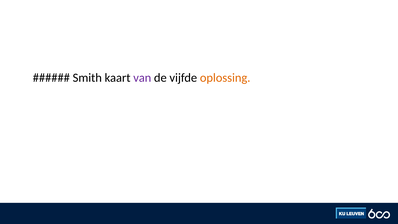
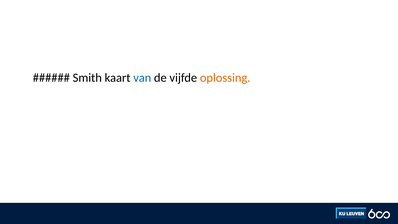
van colour: purple -> blue
